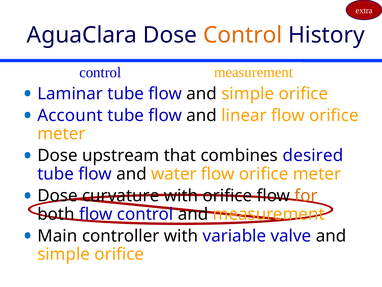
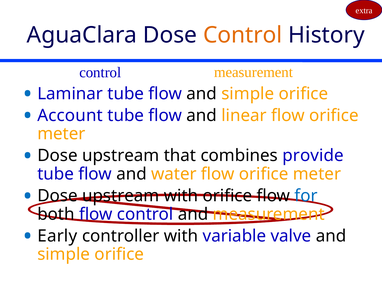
desired: desired -> provide
curvature at (121, 195): curvature -> upstream
for colour: orange -> blue
Main: Main -> Early
